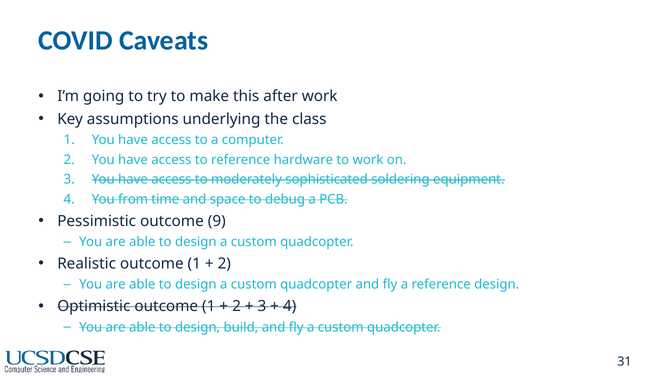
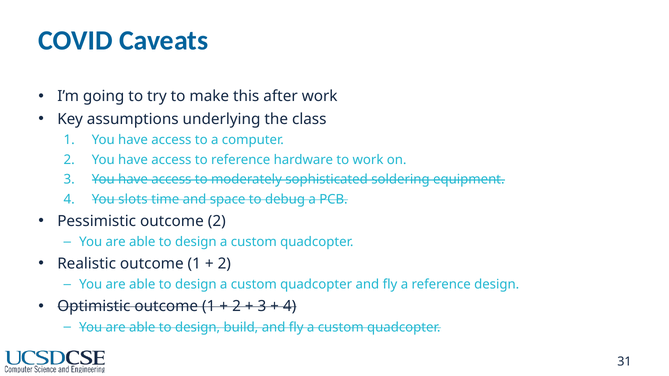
from: from -> slots
outcome 9: 9 -> 2
